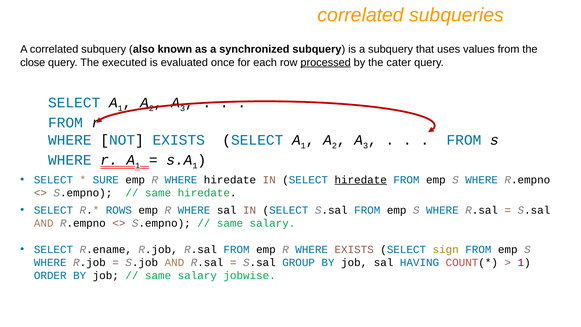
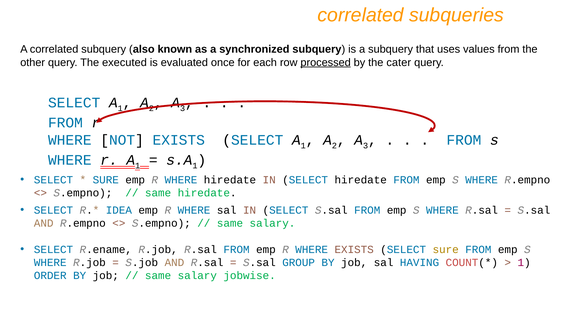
close: close -> other
hiredate at (361, 180) underline: present -> none
ROWS: ROWS -> IDEA
SELECT sign: sign -> sure
